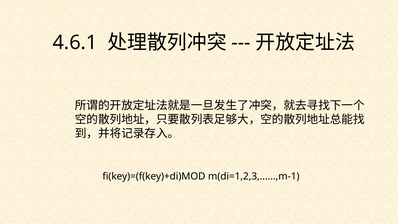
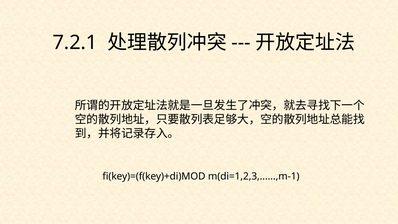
4.6.1: 4.6.1 -> 7.2.1
